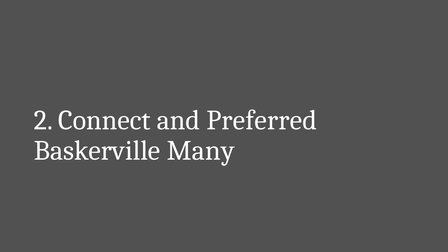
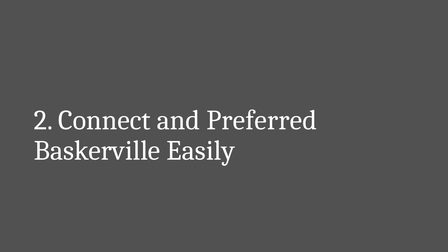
Many: Many -> Easily
